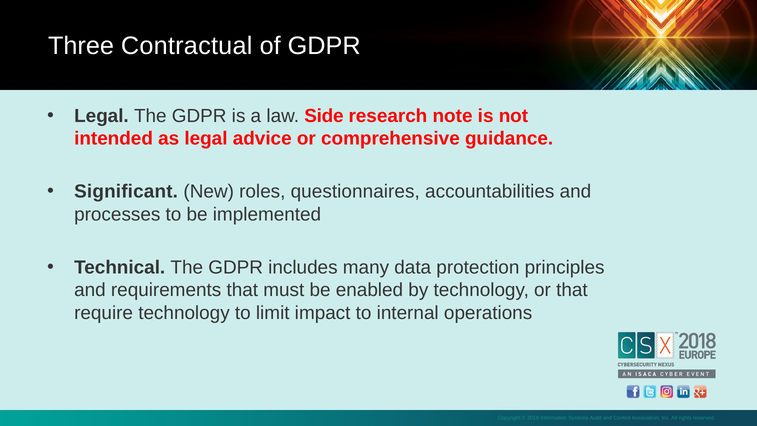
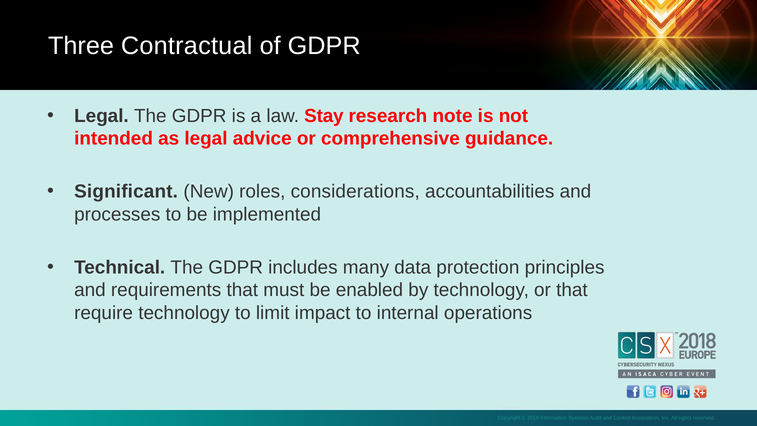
Side: Side -> Stay
questionnaires: questionnaires -> considerations
